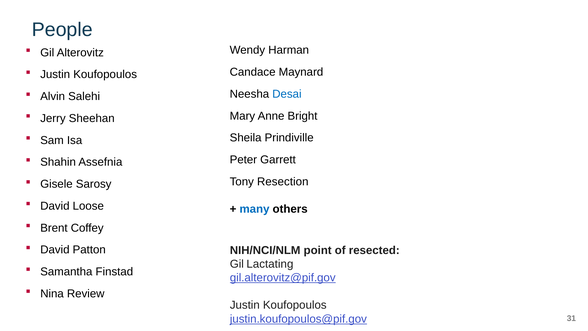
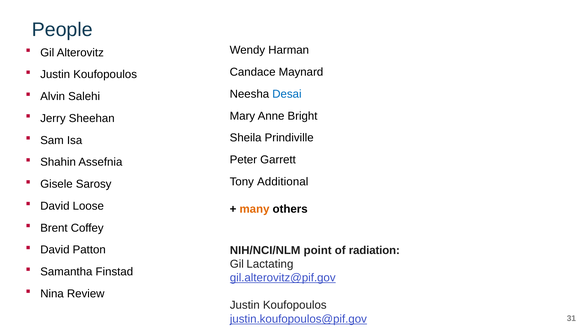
Resection: Resection -> Additional
many colour: blue -> orange
resected: resected -> radiation
